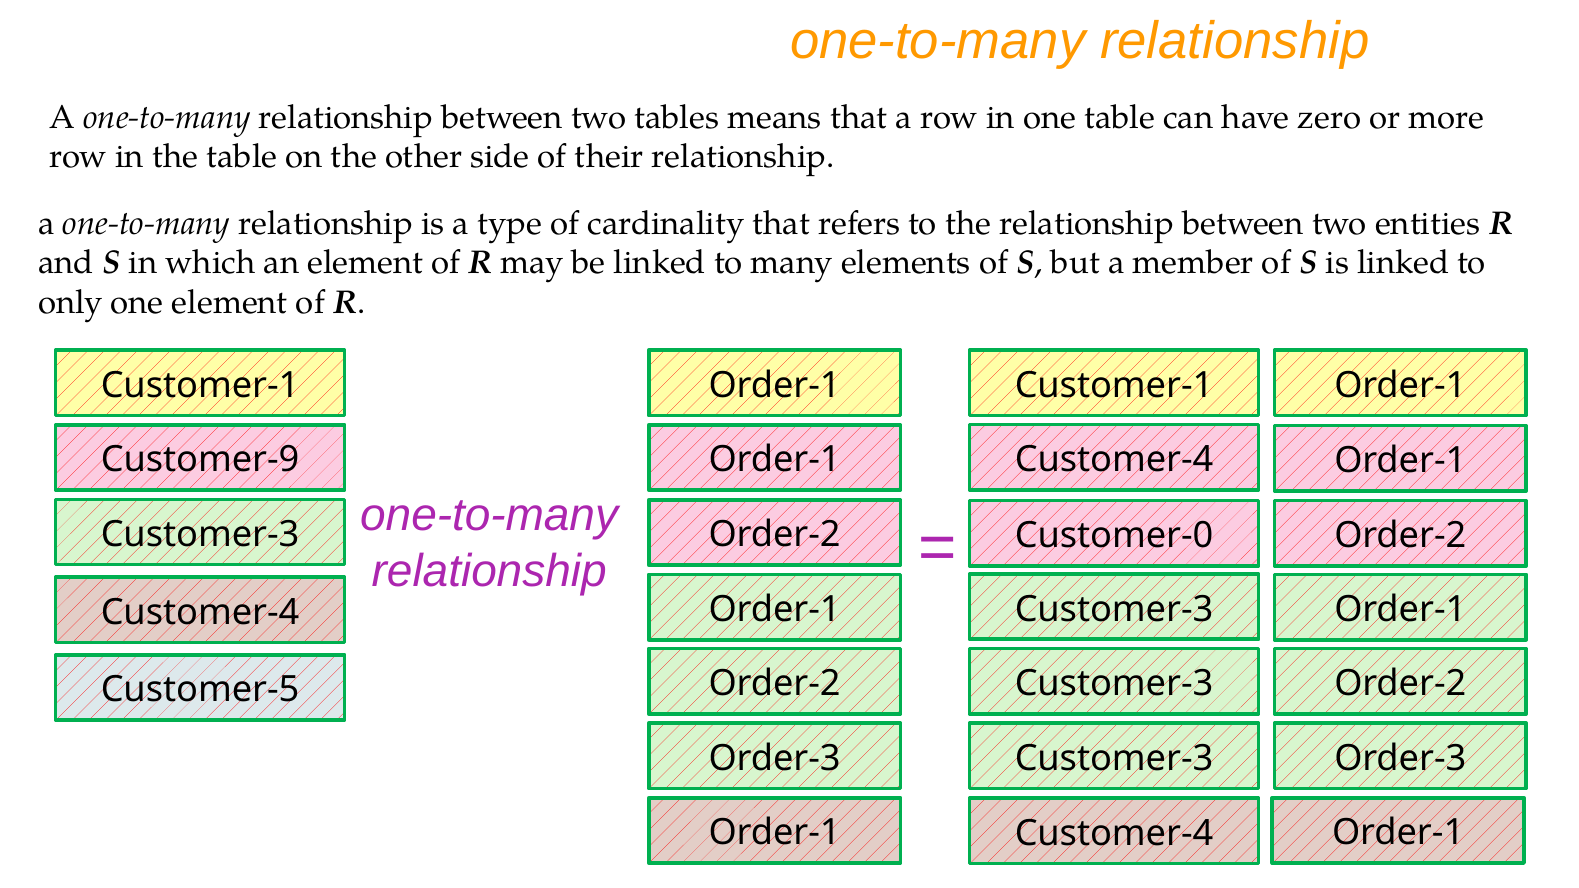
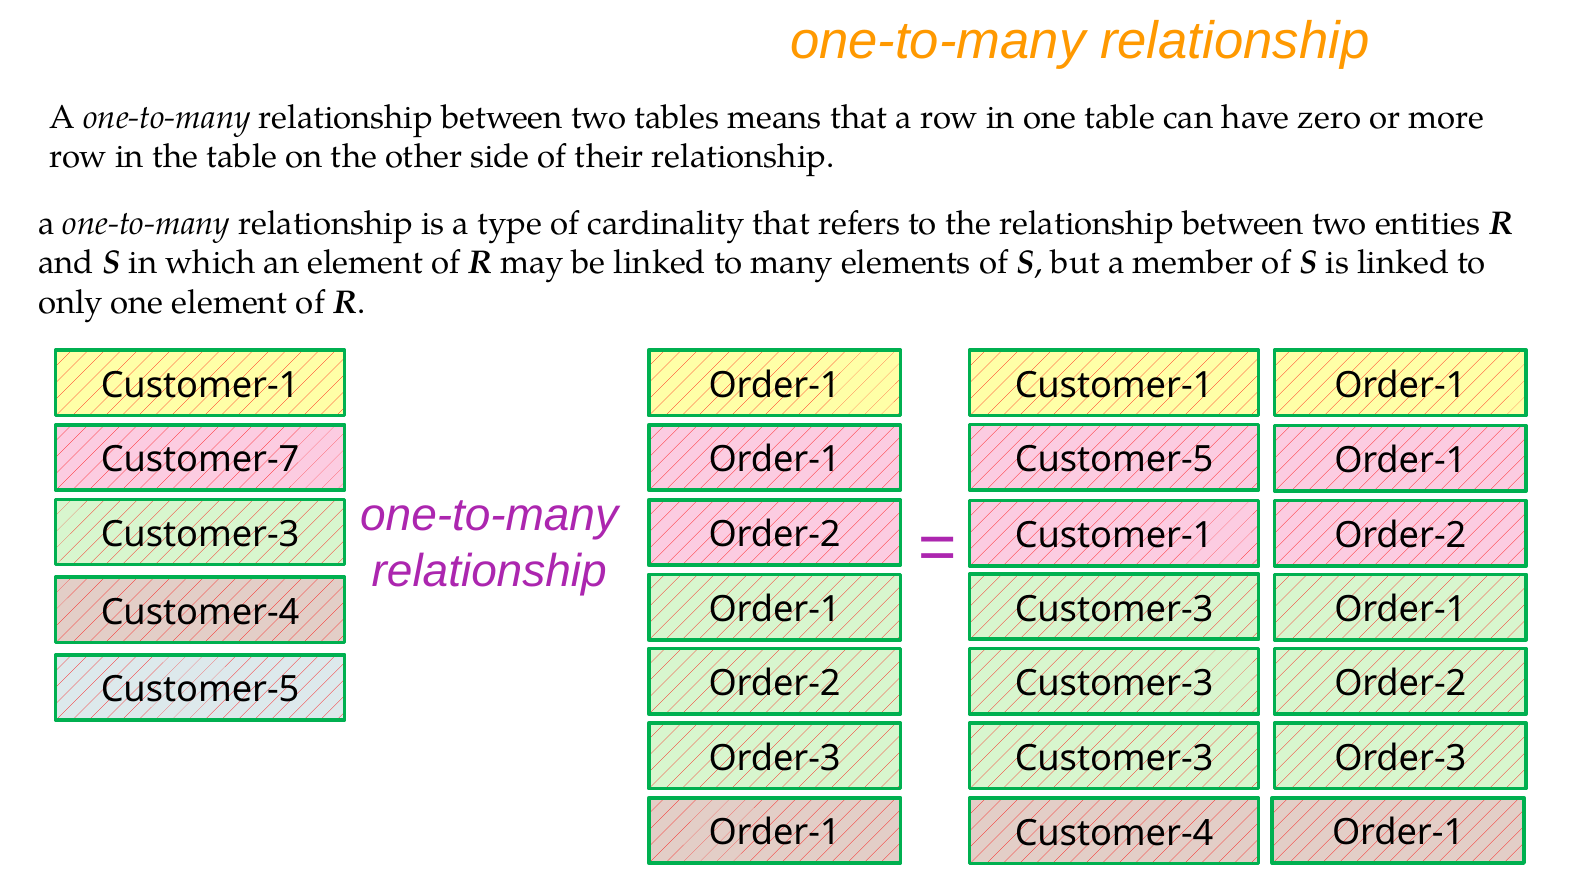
Customer-4 at (1114, 460): Customer-4 -> Customer-5
Customer-9: Customer-9 -> Customer-7
Customer-0 at (1114, 536): Customer-0 -> Customer-1
